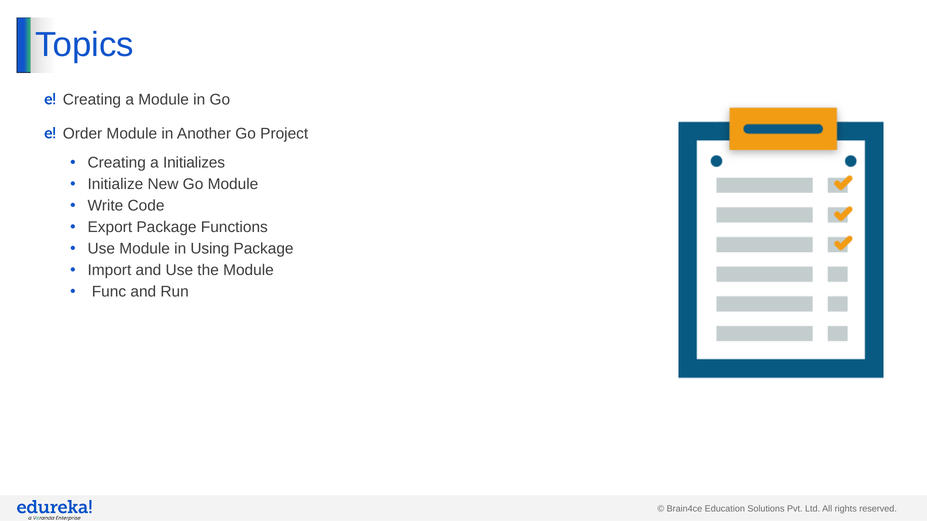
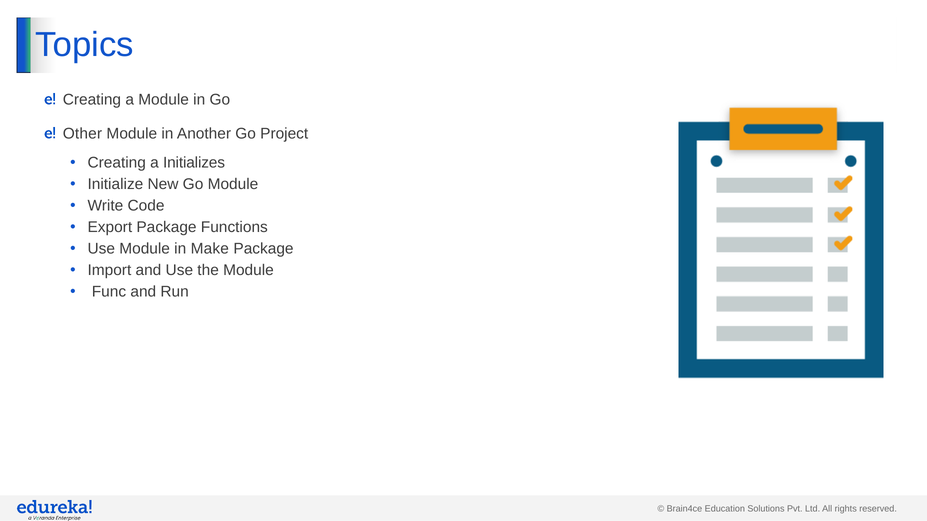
Order: Order -> Other
Using: Using -> Make
